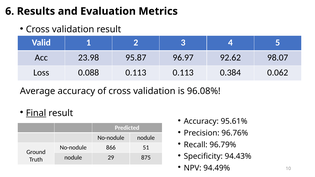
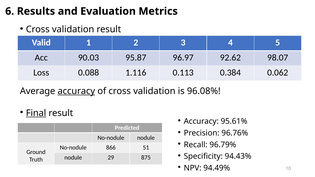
23.98: 23.98 -> 90.03
0.088 0.113: 0.113 -> 1.116
accuracy at (76, 91) underline: none -> present
